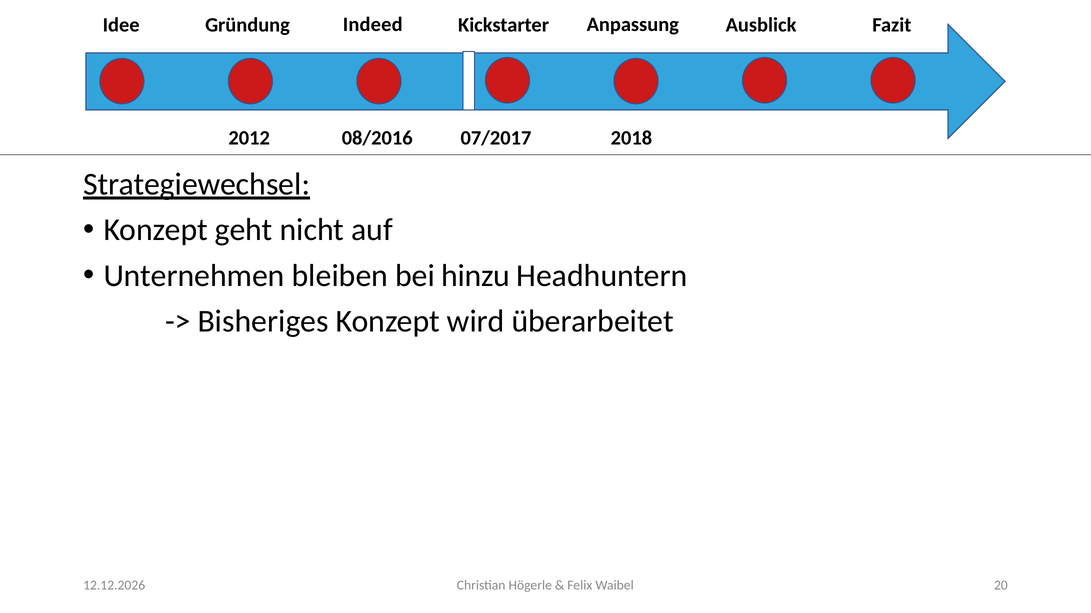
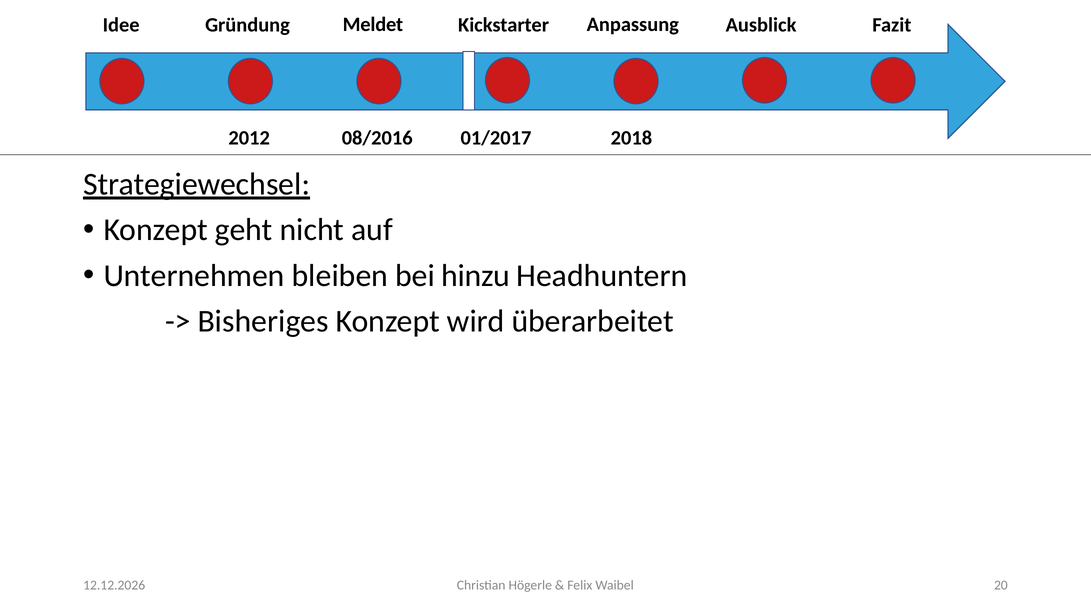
Indeed: Indeed -> Meldet
07/2017: 07/2017 -> 01/2017
